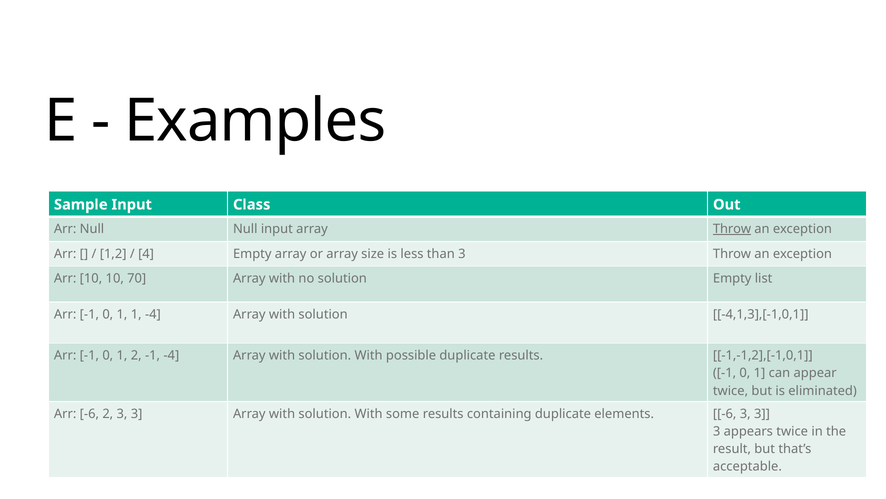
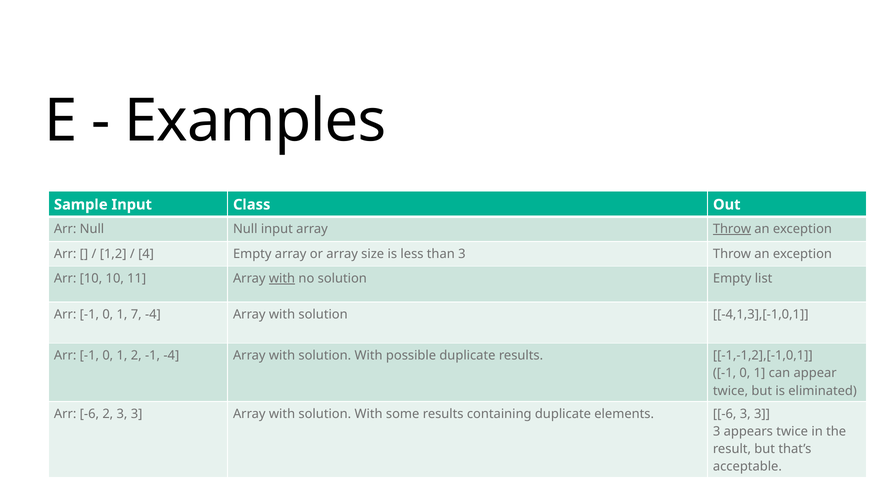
70: 70 -> 11
with at (282, 278) underline: none -> present
1 1: 1 -> 7
